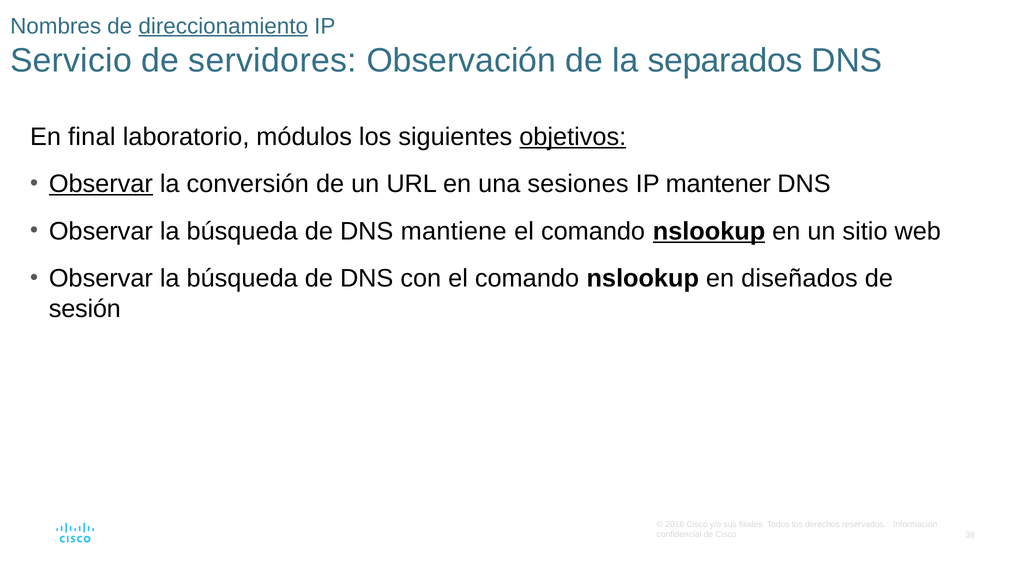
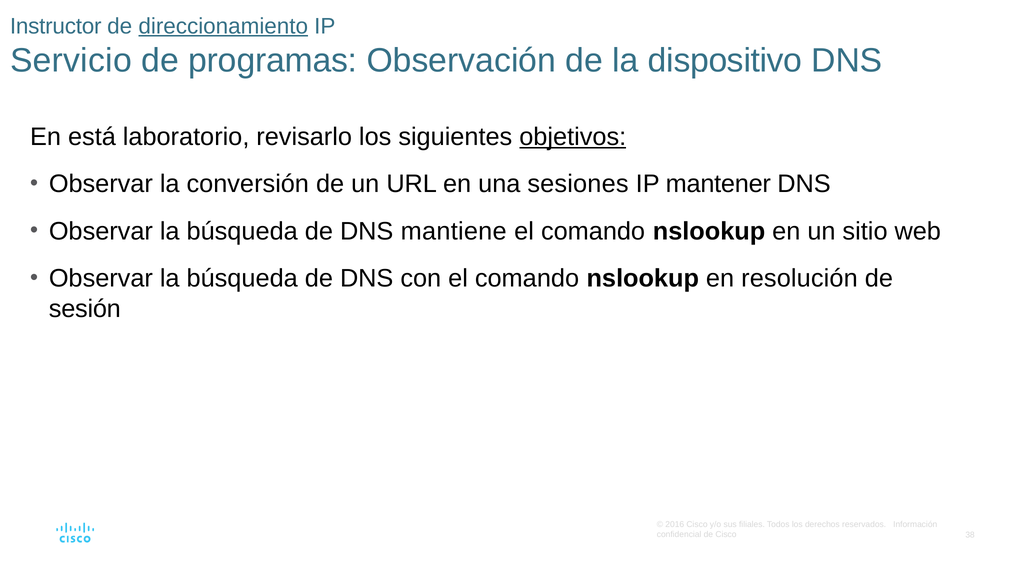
Nombres: Nombres -> Instructor
servidores: servidores -> programas
separados: separados -> dispositivo
final: final -> está
módulos: módulos -> revisarlo
Observar at (101, 184) underline: present -> none
nslookup at (709, 231) underline: present -> none
diseñados: diseñados -> resolución
